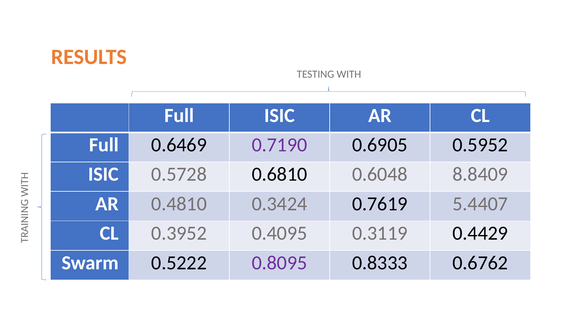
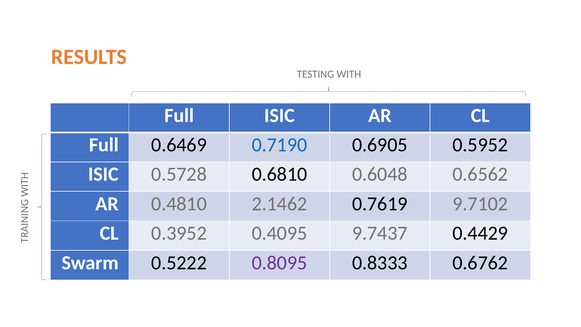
0.7190 colour: purple -> blue
8.8409: 8.8409 -> 0.6562
0.3424: 0.3424 -> 2.1462
5.4407: 5.4407 -> 9.7102
0.3119: 0.3119 -> 9.7437
